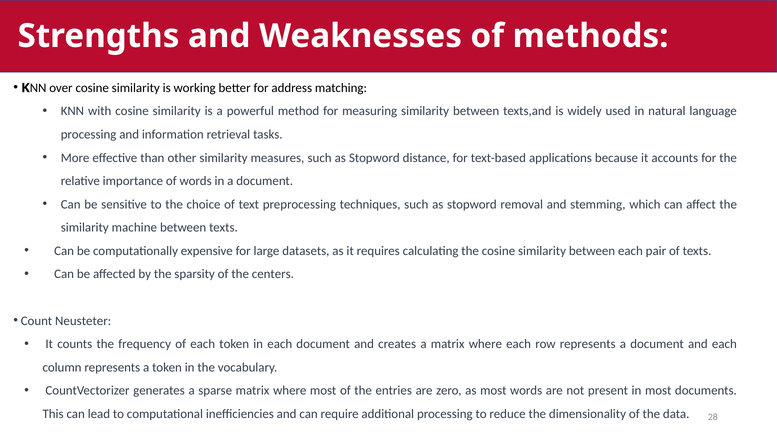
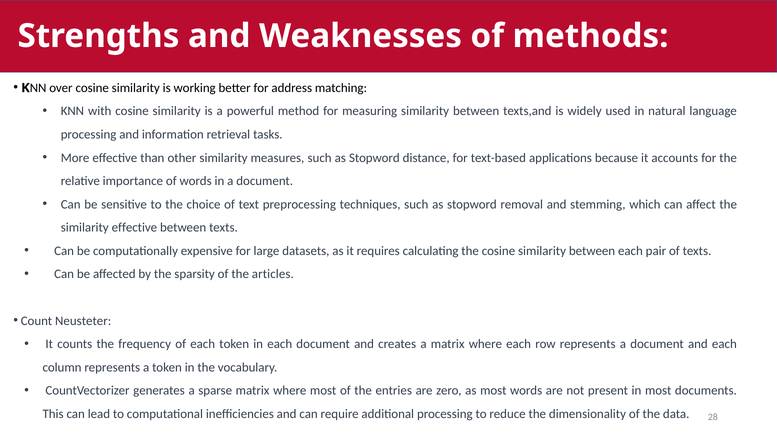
similarity machine: machine -> effective
centers: centers -> articles
